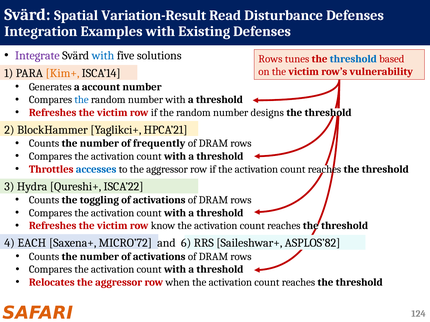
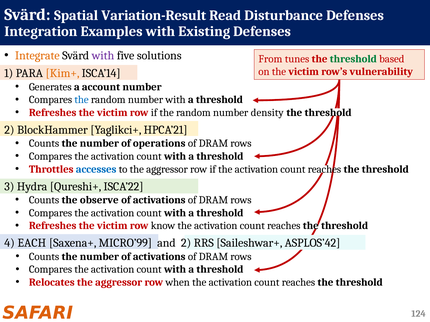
Integrate colour: purple -> orange
with at (103, 56) colour: blue -> purple
Rows at (270, 59): Rows -> From
threshold at (353, 59) colour: blue -> green
designs: designs -> density
frequently: frequently -> operations
toggling: toggling -> observe
MICRO’72: MICRO’72 -> MICRO’99
and 6: 6 -> 2
ASPLOS’82: ASPLOS’82 -> ASPLOS’42
